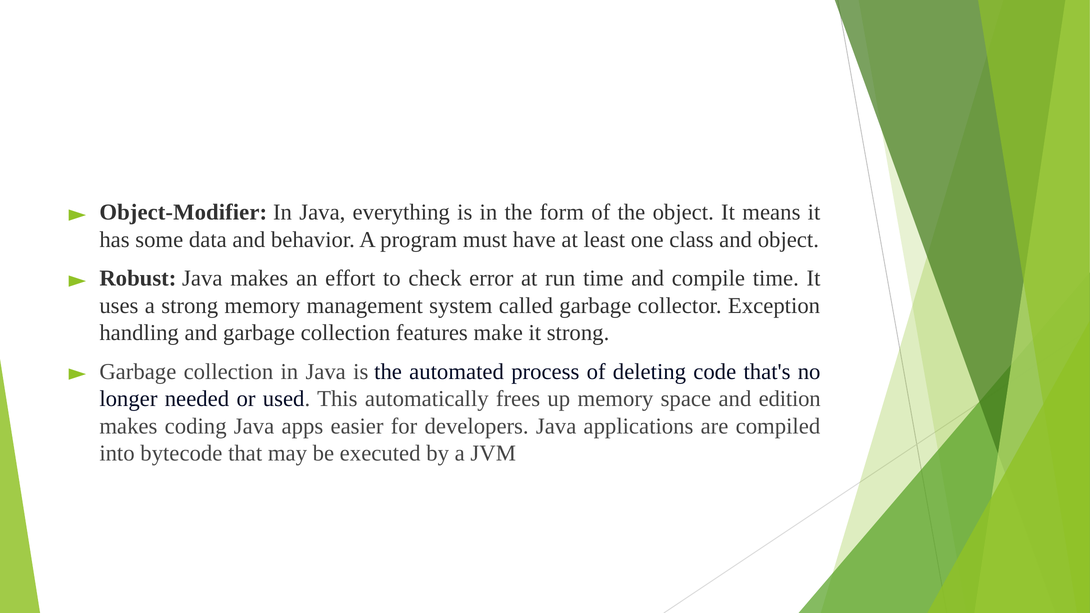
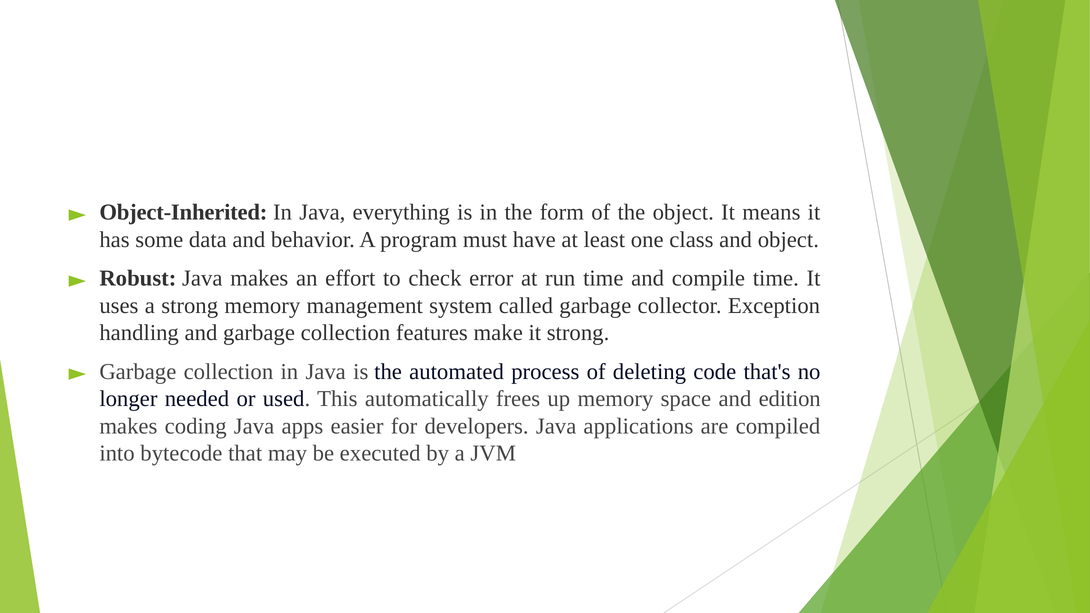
Object-Modifier: Object-Modifier -> Object-Inherited
